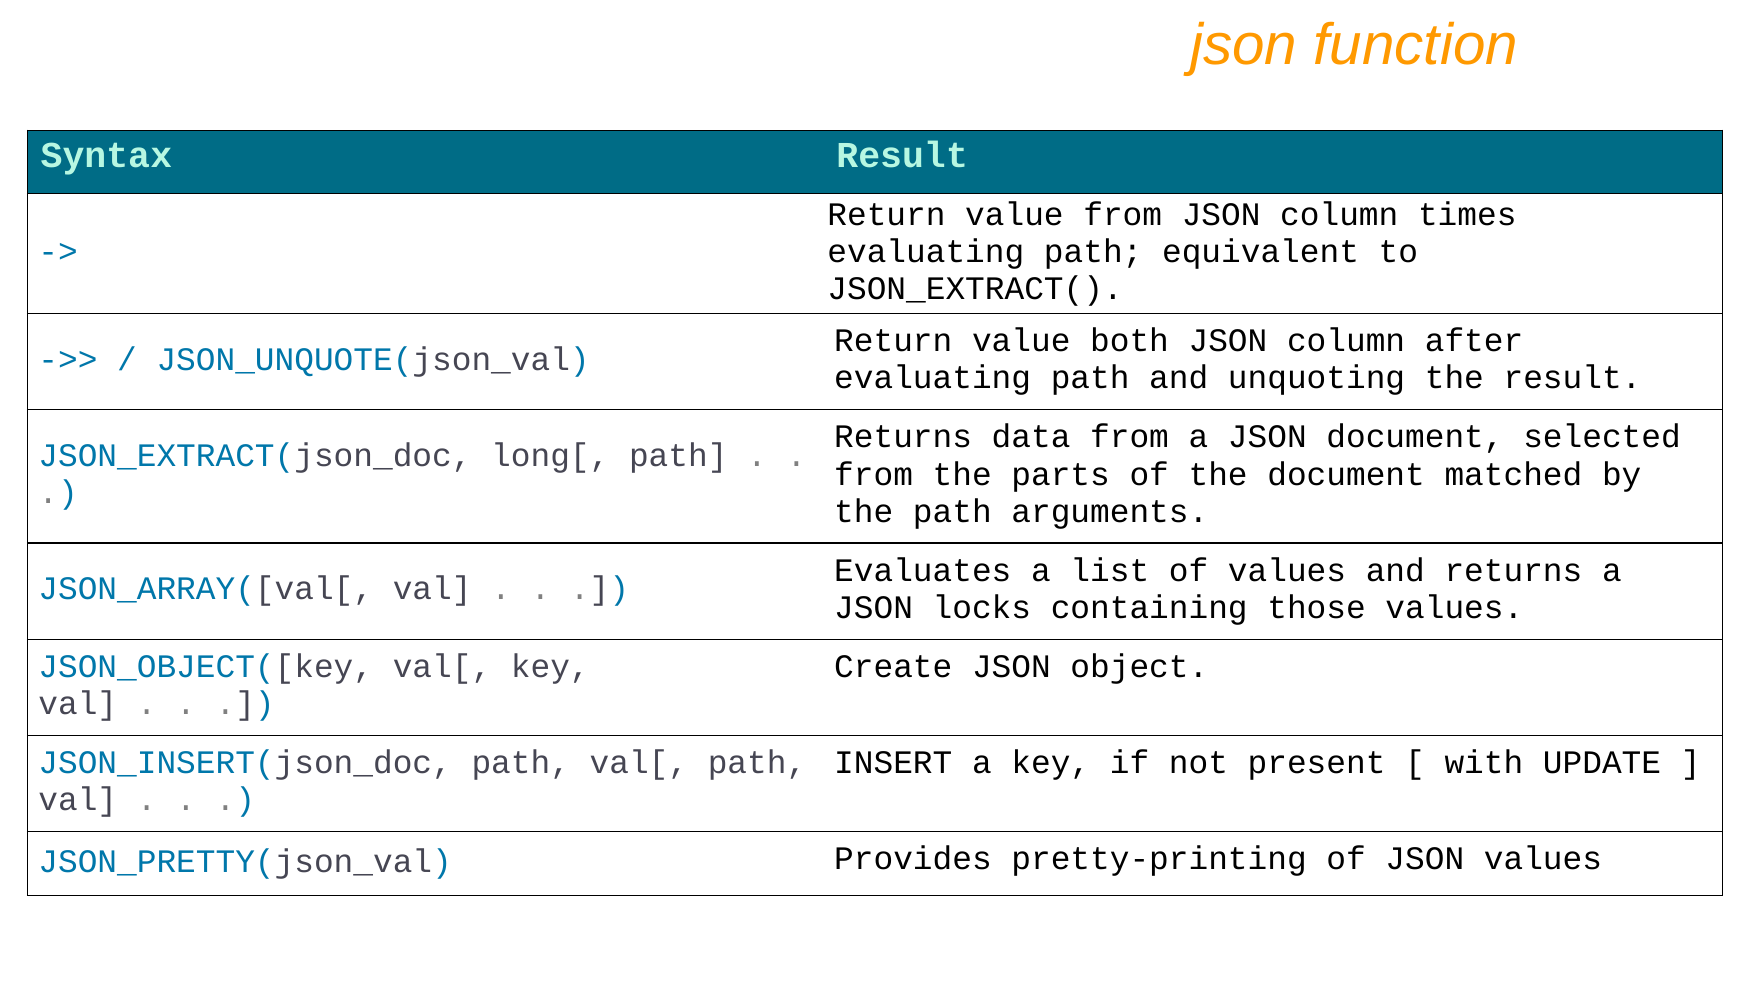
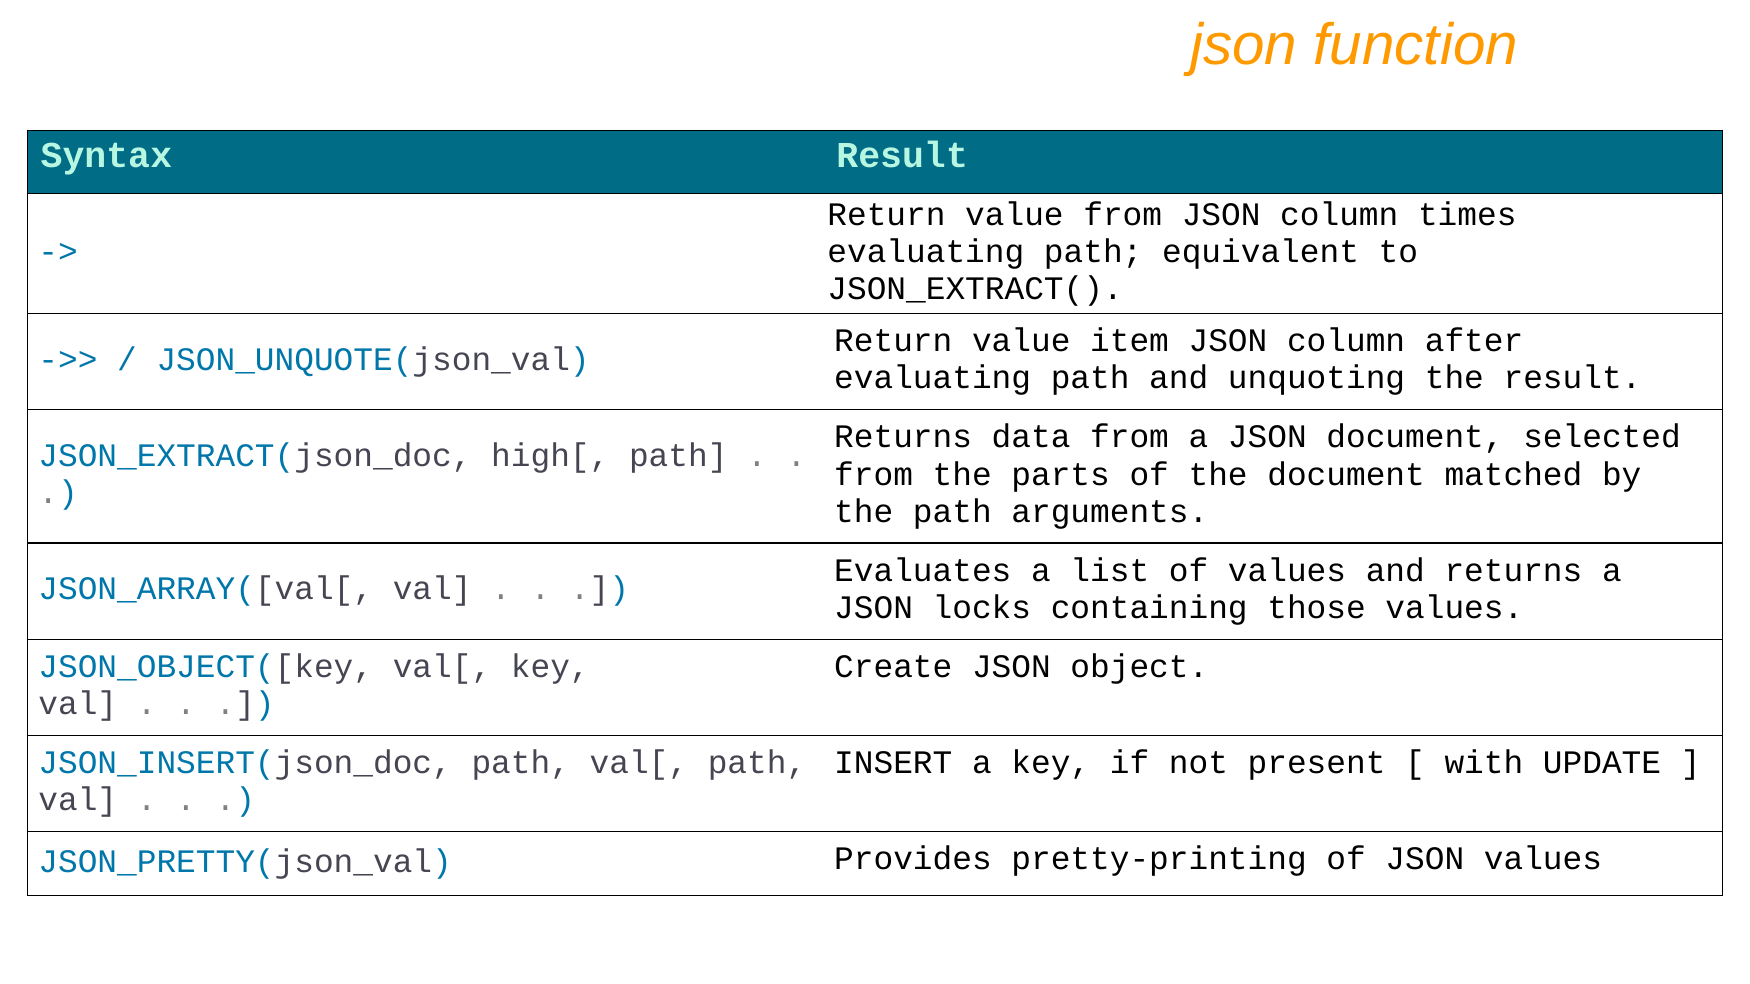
both: both -> item
long[: long[ -> high[
